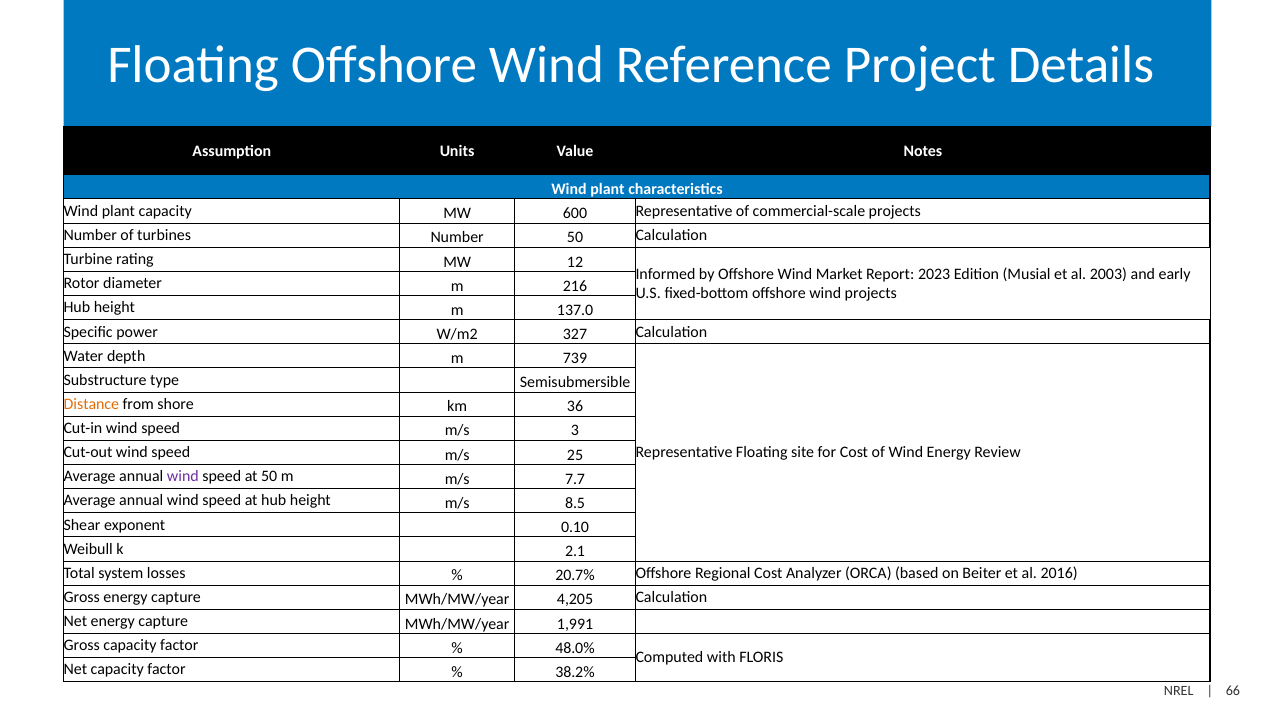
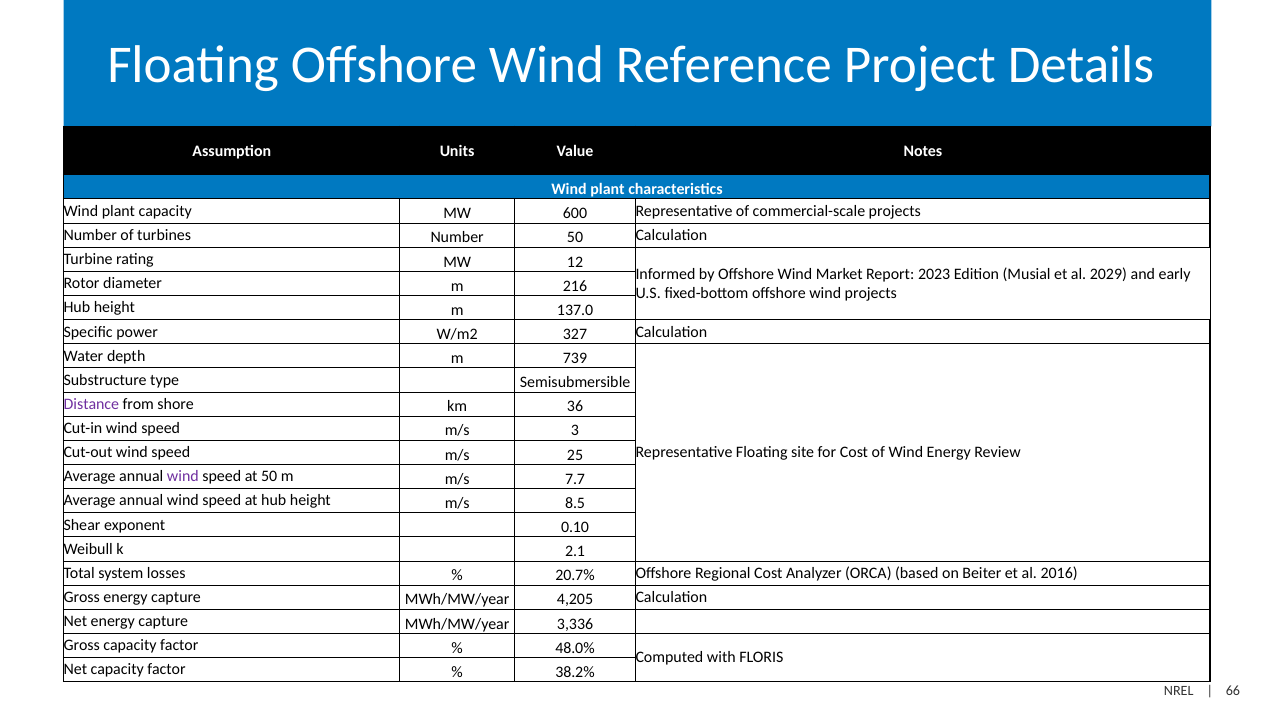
2003: 2003 -> 2029
Distance colour: orange -> purple
1,991: 1,991 -> 3,336
